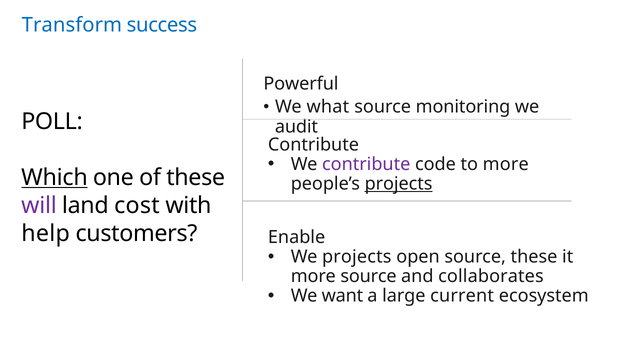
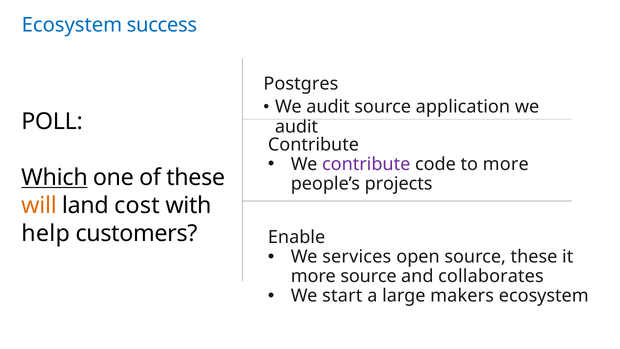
Transform at (72, 25): Transform -> Ecosystem
Powerful: Powerful -> Postgres
what at (328, 107): what -> audit
monitoring: monitoring -> application
projects at (399, 184) underline: present -> none
will colour: purple -> orange
We projects: projects -> services
want: want -> start
current: current -> makers
